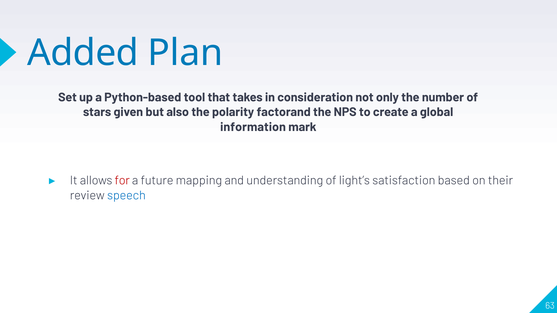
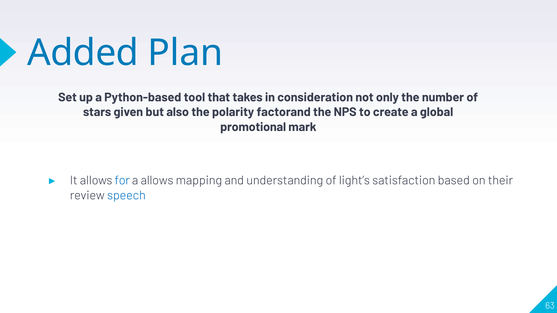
information: information -> promotional
for colour: red -> blue
a future: future -> allows
